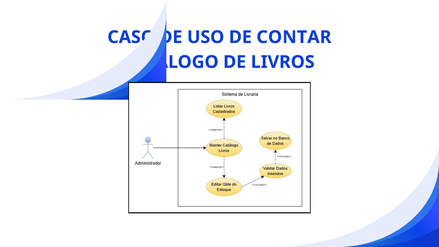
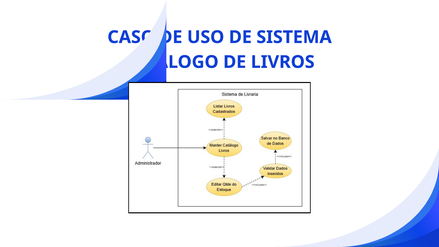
CONTAR: CONTAR -> SISTEMA
